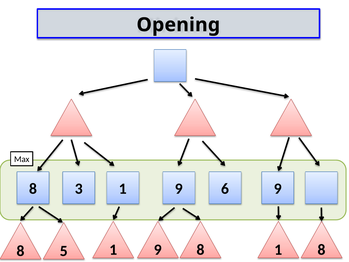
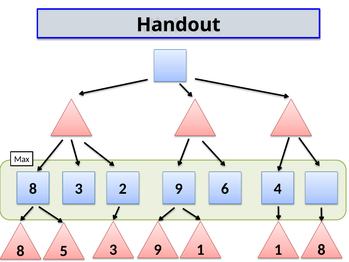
Opening: Opening -> Handout
3 1: 1 -> 2
6 9: 9 -> 4
5 1: 1 -> 3
8 at (200, 250): 8 -> 1
